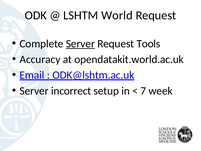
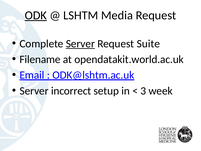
ODK underline: none -> present
World: World -> Media
Tools: Tools -> Suite
Accuracy: Accuracy -> Filename
7: 7 -> 3
